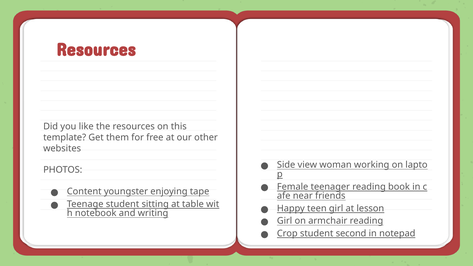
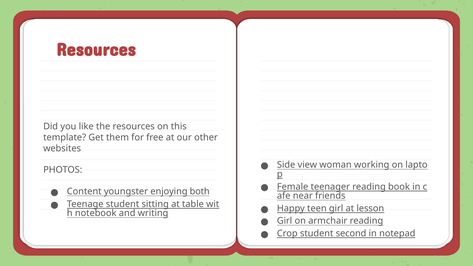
tape: tape -> both
